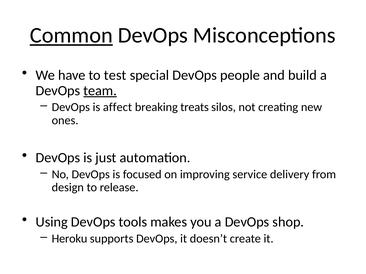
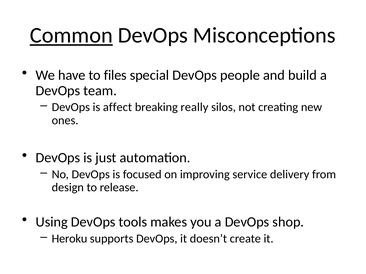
test: test -> files
team underline: present -> none
treats: treats -> really
